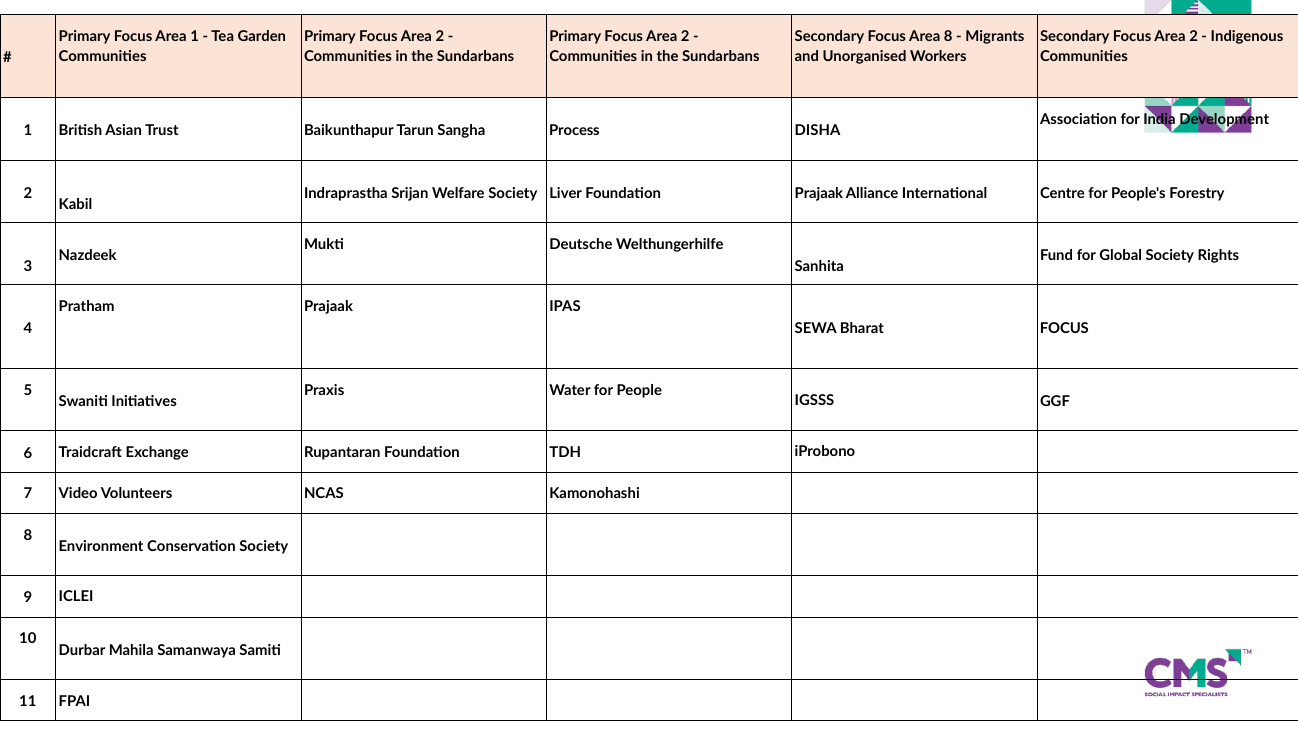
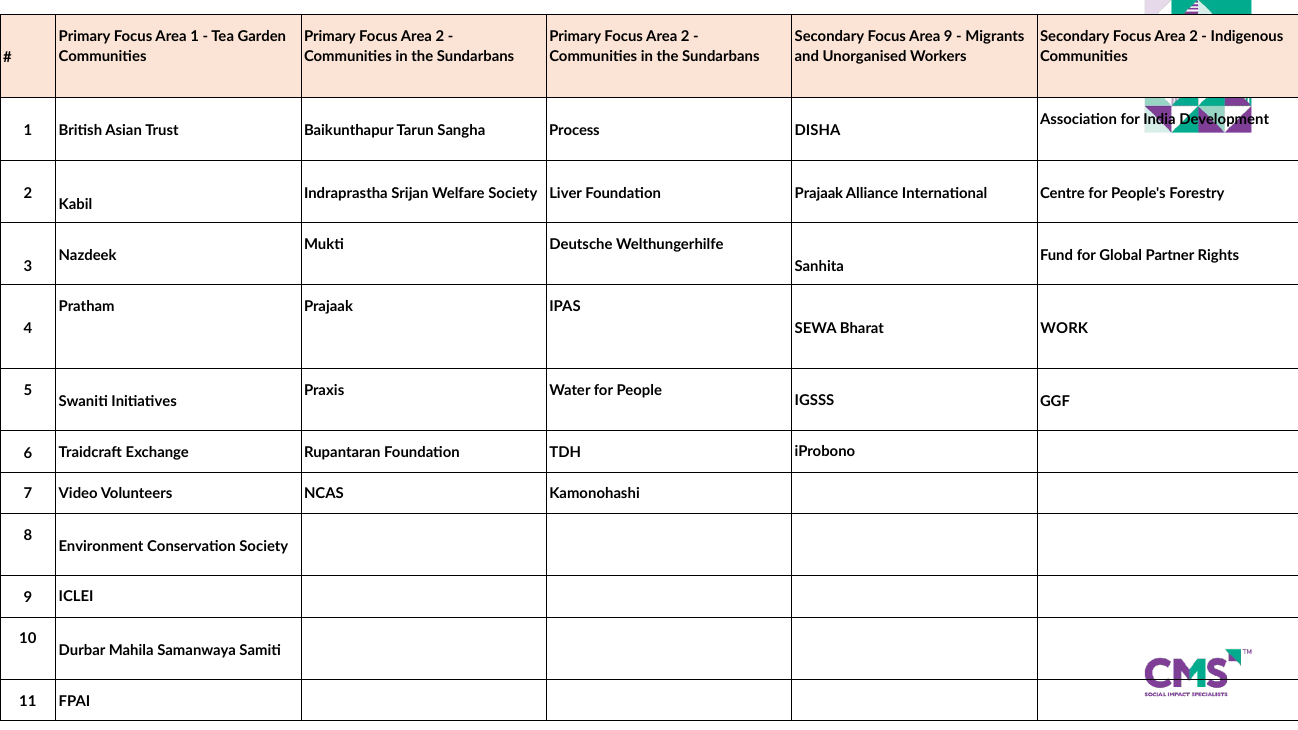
Area 8: 8 -> 9
Global Society: Society -> Partner
Bharat FOCUS: FOCUS -> WORK
